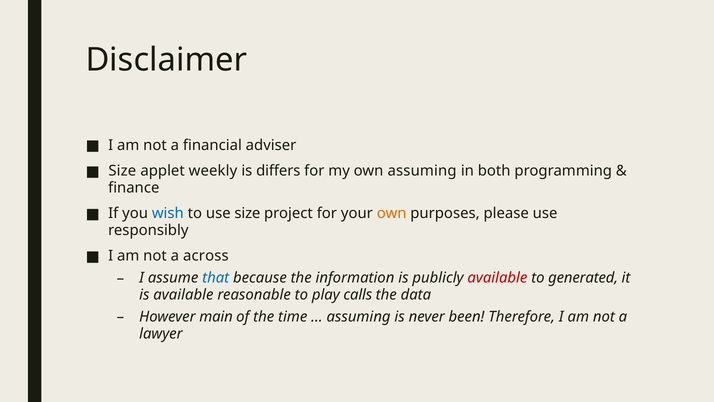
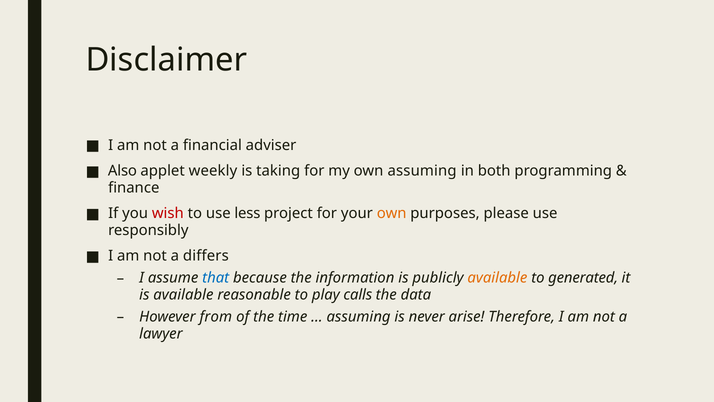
Size at (122, 171): Size -> Also
differs: differs -> taking
wish colour: blue -> red
use size: size -> less
across: across -> differs
available at (497, 278) colour: red -> orange
main: main -> from
been: been -> arise
